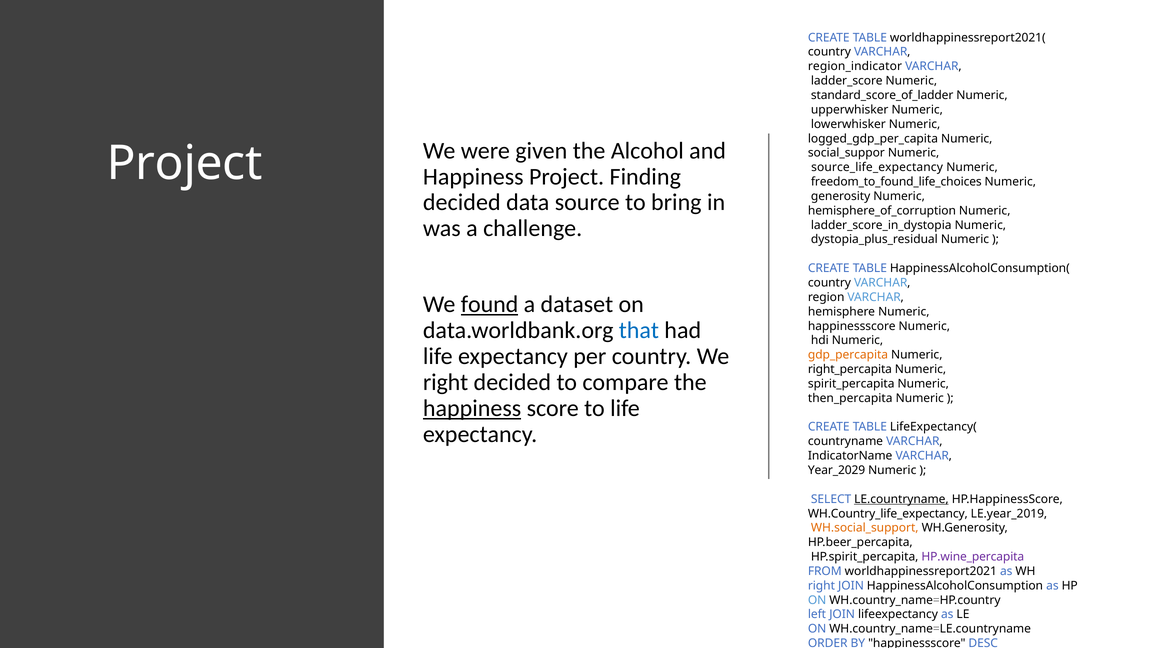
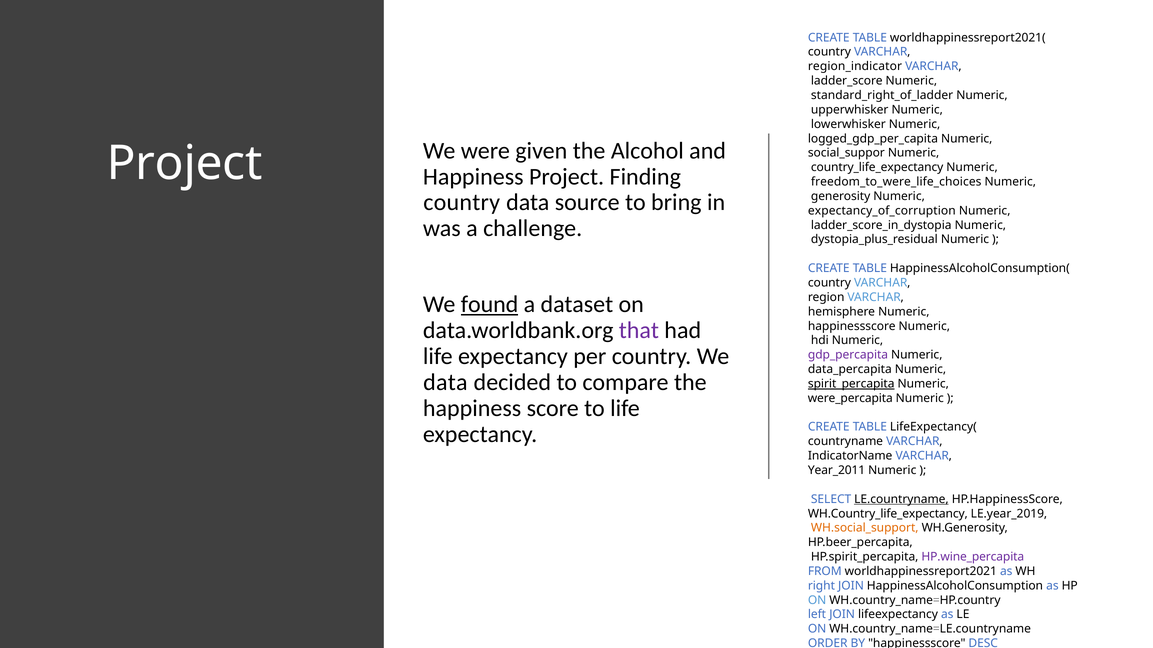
standard_score_of_ladder: standard_score_of_ladder -> standard_right_of_ladder
source_life_expectancy: source_life_expectancy -> country_life_expectancy
freedom_to_found_life_choices: freedom_to_found_life_choices -> freedom_to_were_life_choices
decided at (462, 203): decided -> country
hemisphere_of_corruption: hemisphere_of_corruption -> expectancy_of_corruption
that colour: blue -> purple
gdp_percapita colour: orange -> purple
right_percapita: right_percapita -> data_percapita
right at (446, 383): right -> data
spirit_percapita underline: none -> present
then_percapita: then_percapita -> were_percapita
happiness at (472, 409) underline: present -> none
Year_2029: Year_2029 -> Year_2011
